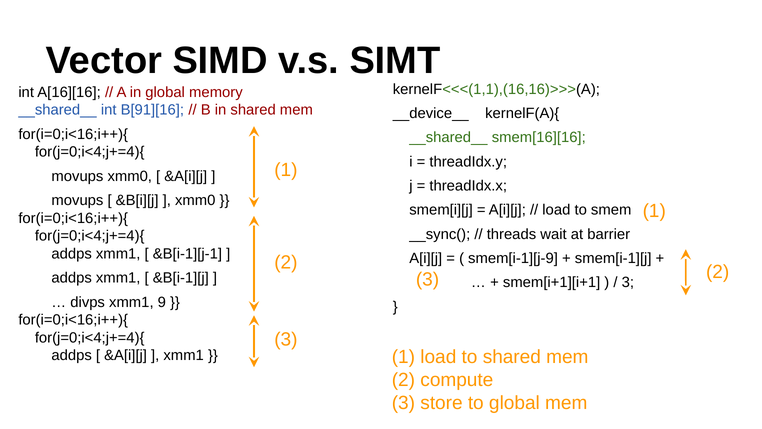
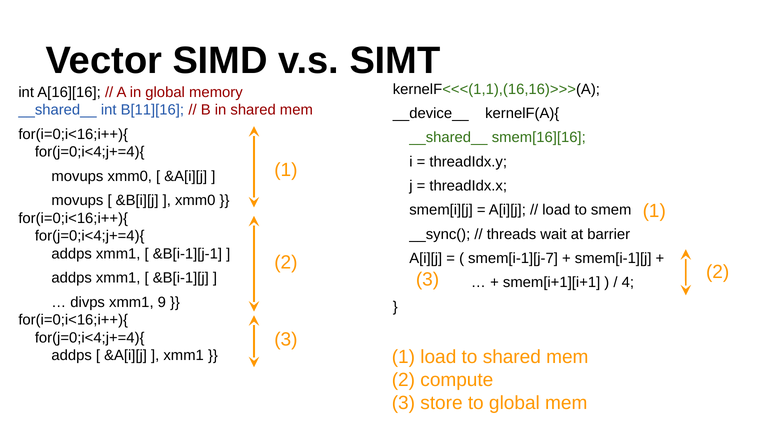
B[91][16: B[91][16 -> B[11][16
smem[i-1][j-9: smem[i-1][j-9 -> smem[i-1][j-7
3 at (628, 282): 3 -> 4
